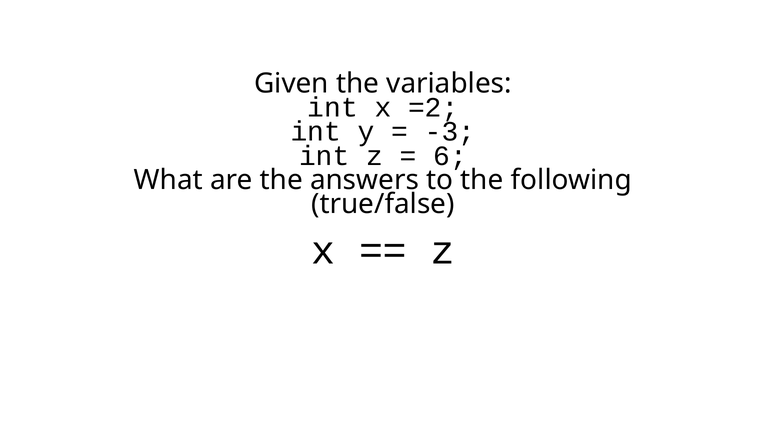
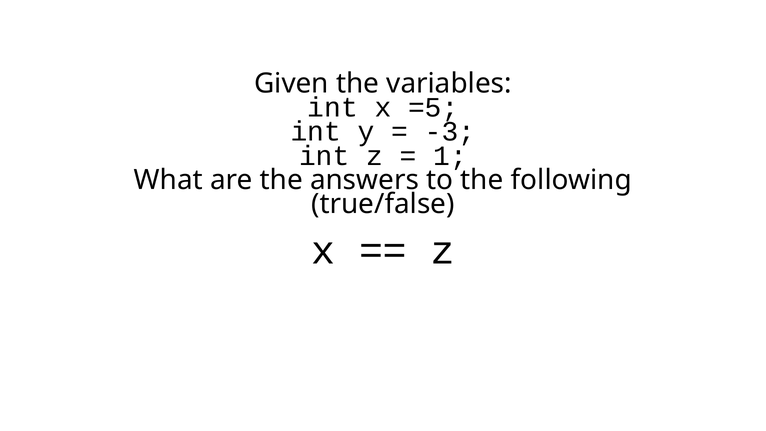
=2: =2 -> =5
6: 6 -> 1
